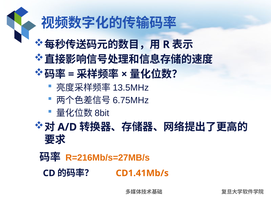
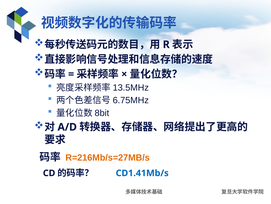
CD1.41Mb/s colour: orange -> blue
